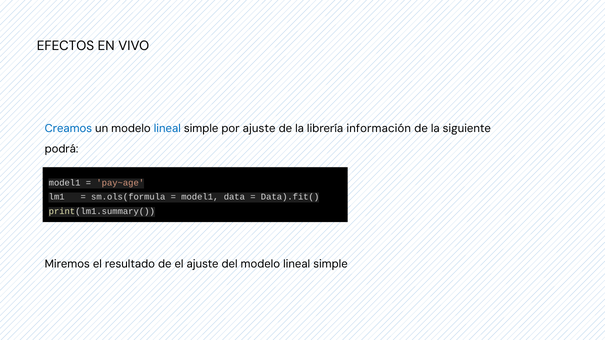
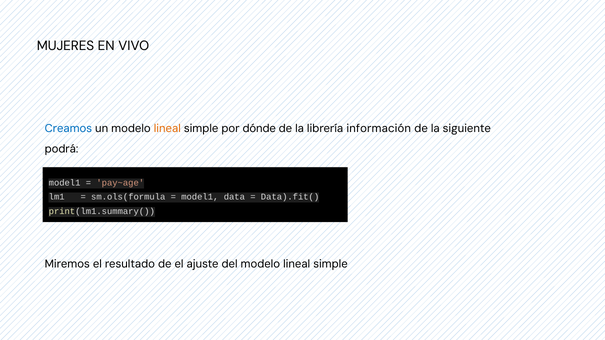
EFECTOS: EFECTOS -> MUJERES
lineal at (167, 129) colour: blue -> orange
por ajuste: ajuste -> dónde
